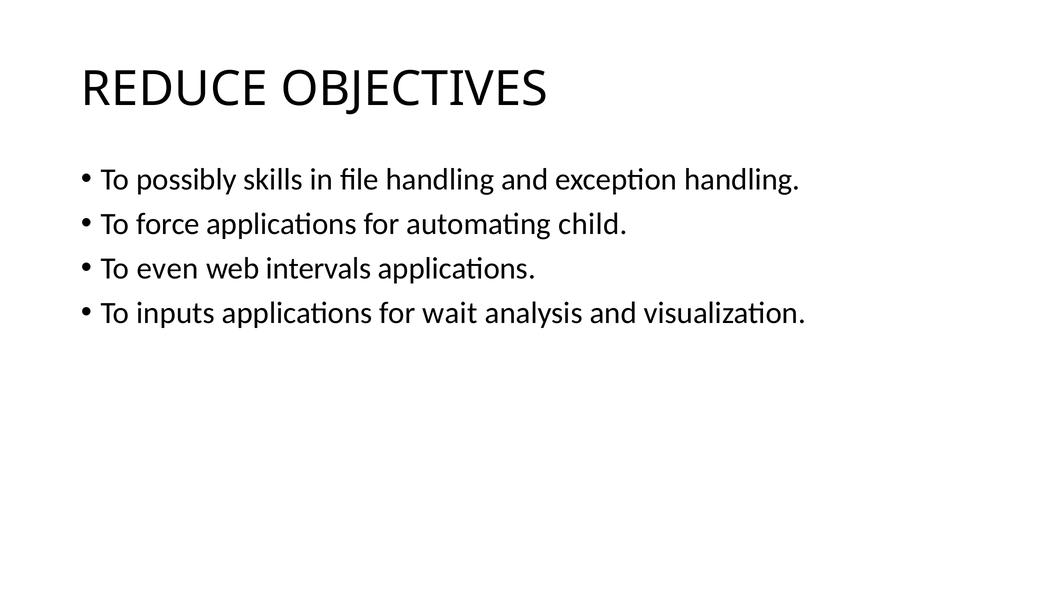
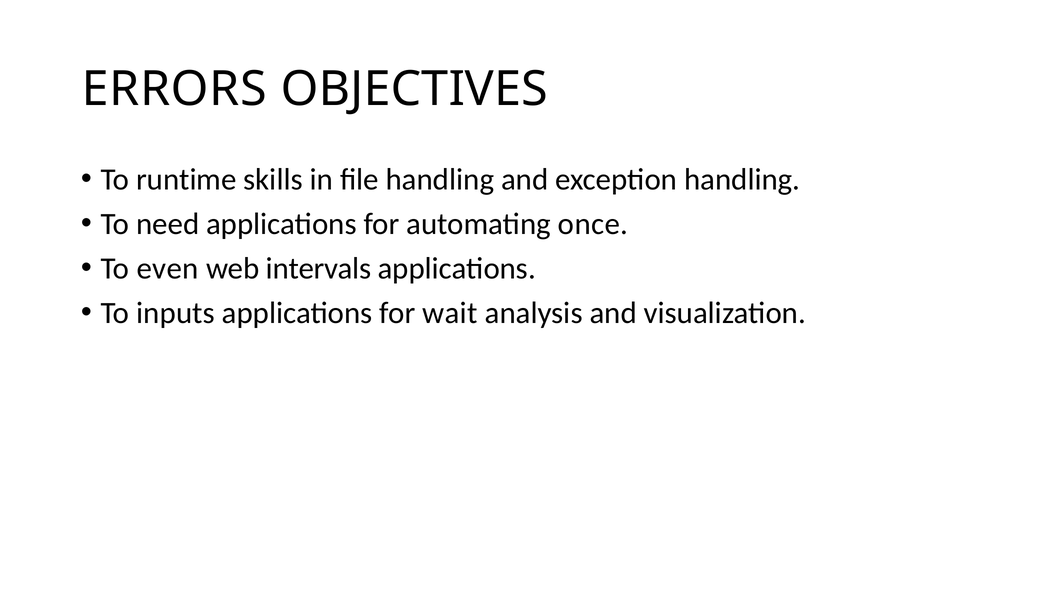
REDUCE: REDUCE -> ERRORS
possibly: possibly -> runtime
force: force -> need
child: child -> once
